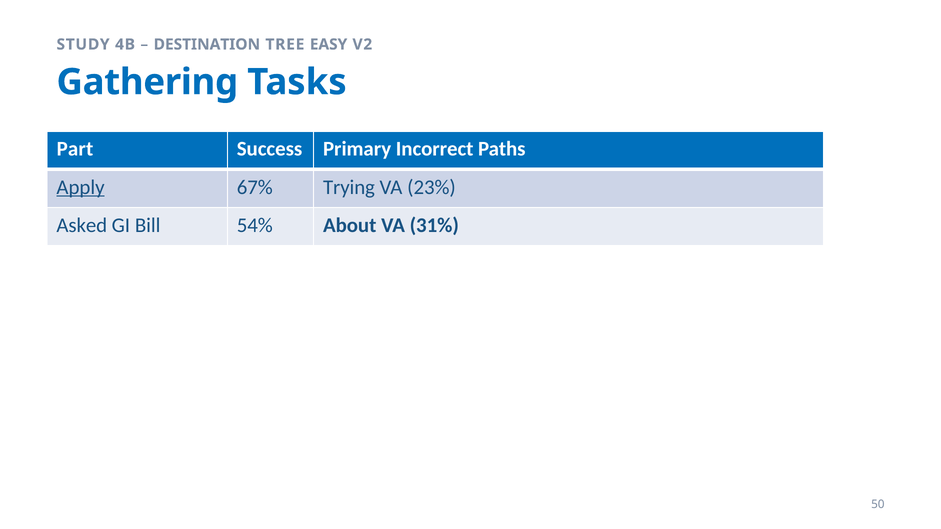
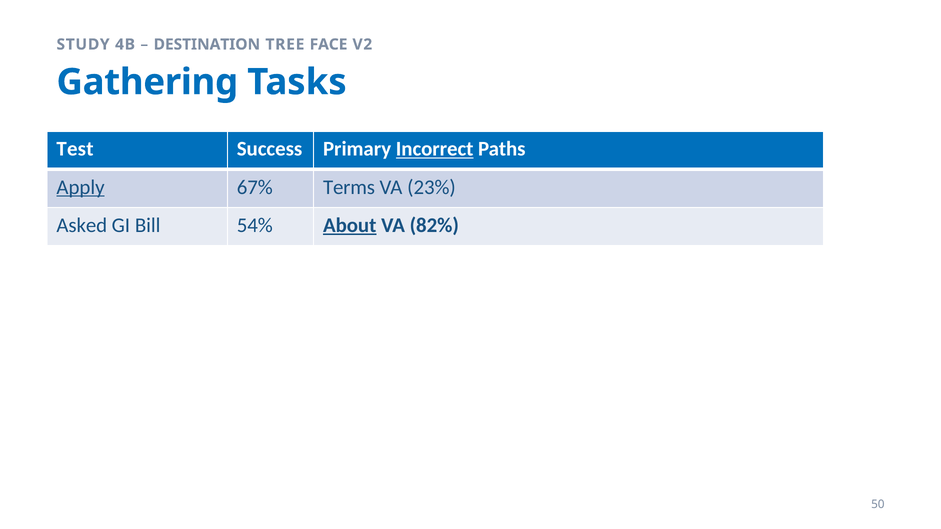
EASY: EASY -> FACE
Part: Part -> Test
Incorrect underline: none -> present
Trying: Trying -> Terms
About underline: none -> present
31%: 31% -> 82%
